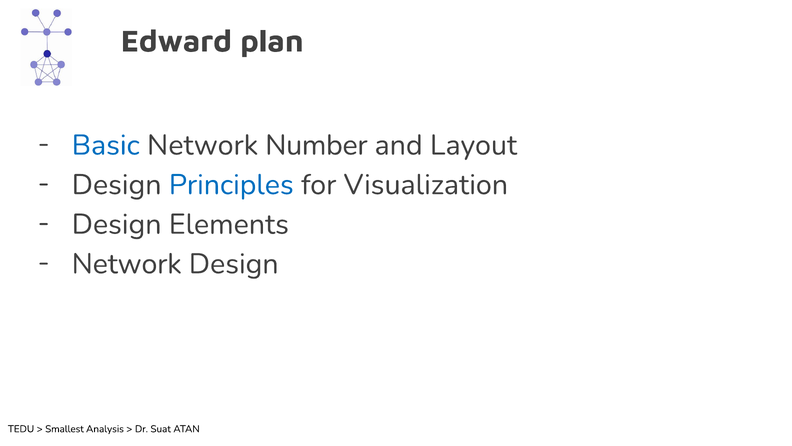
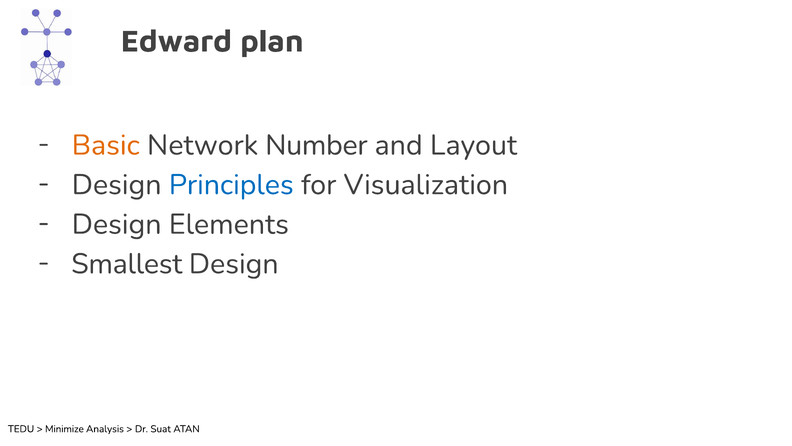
Basic colour: blue -> orange
Network at (127, 264): Network -> Smallest
Smallest: Smallest -> Minimize
